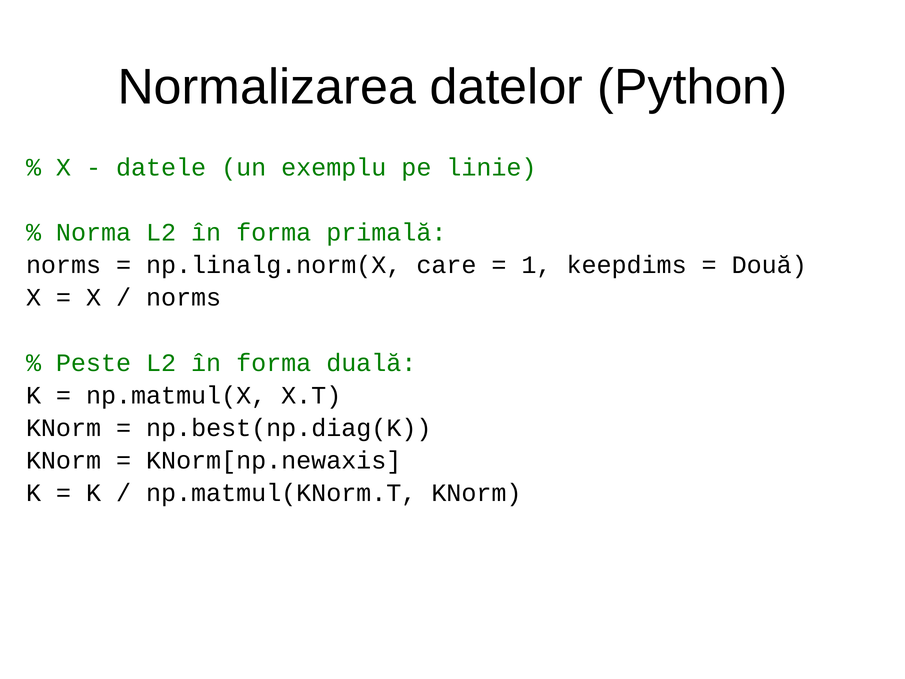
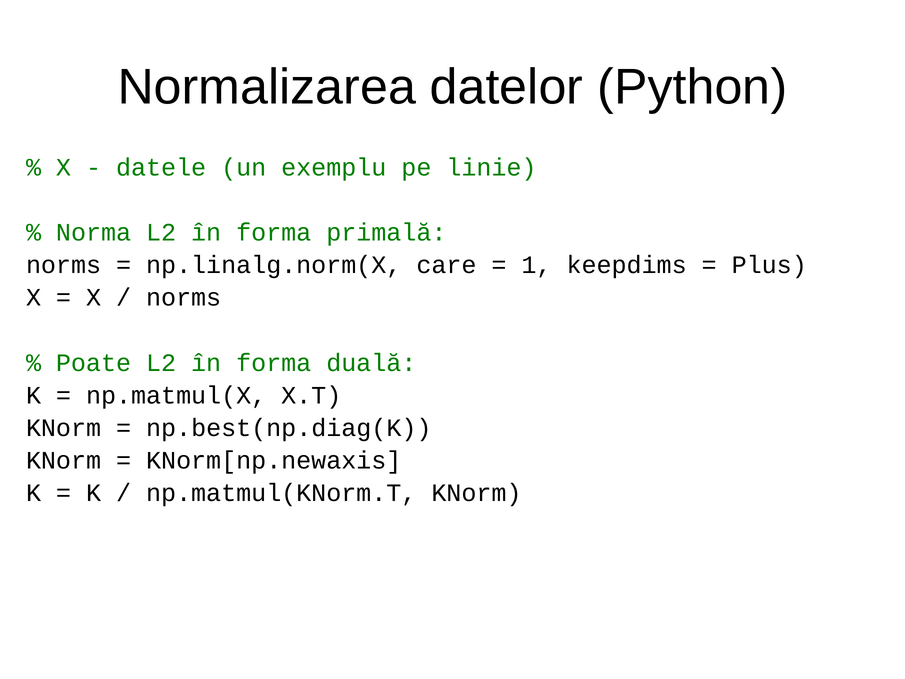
Două: Două -> Plus
Peste: Peste -> Poate
